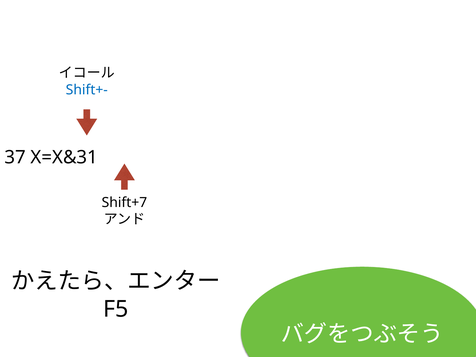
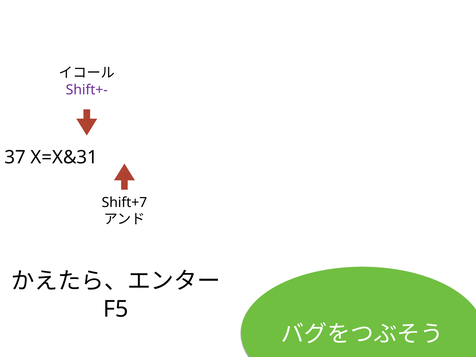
Shift+- colour: blue -> purple
